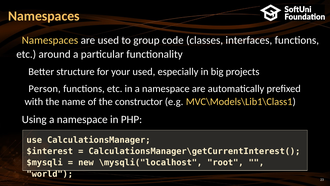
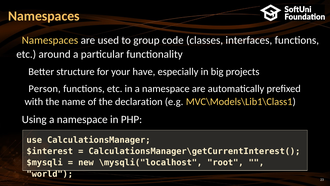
your used: used -> have
constructor: constructor -> declaration
